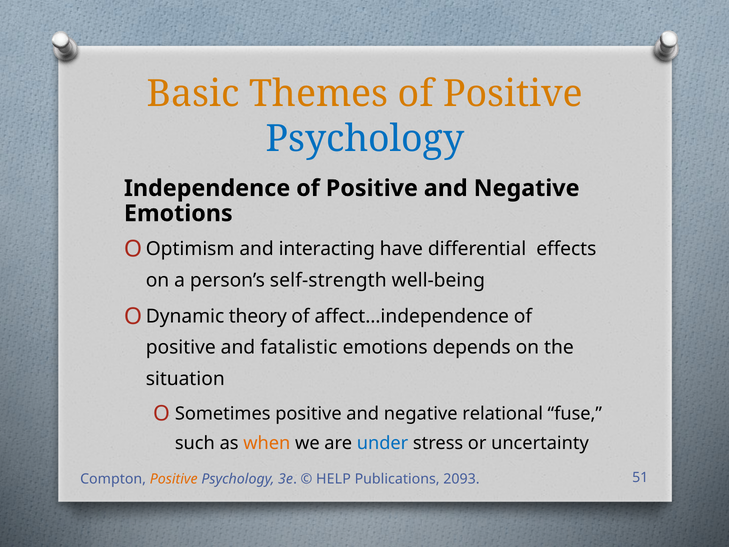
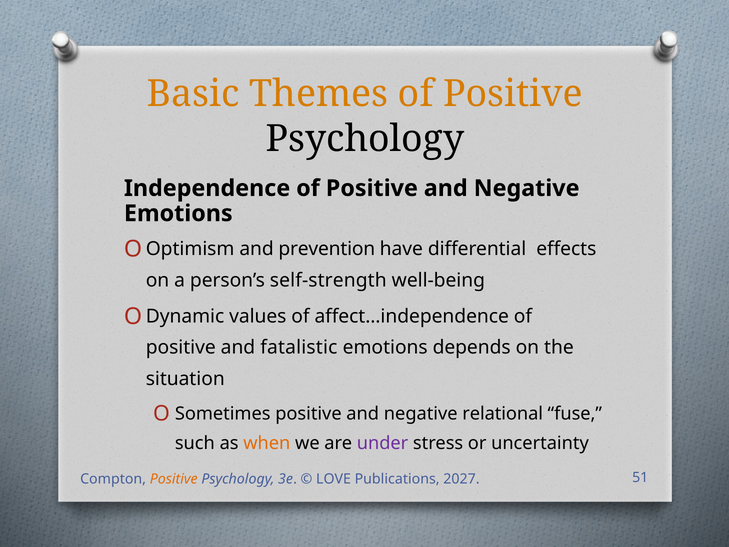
Psychology at (365, 139) colour: blue -> black
interacting: interacting -> prevention
theory: theory -> values
under colour: blue -> purple
HELP: HELP -> LOVE
2093: 2093 -> 2027
